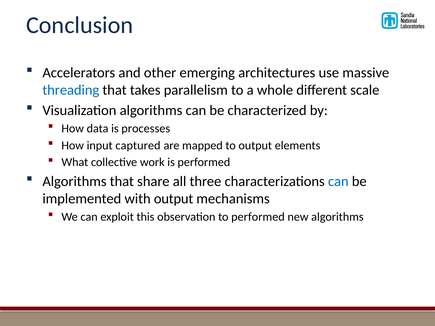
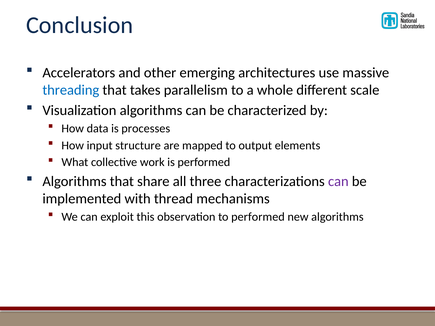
captured: captured -> structure
can at (338, 181) colour: blue -> purple
with output: output -> thread
